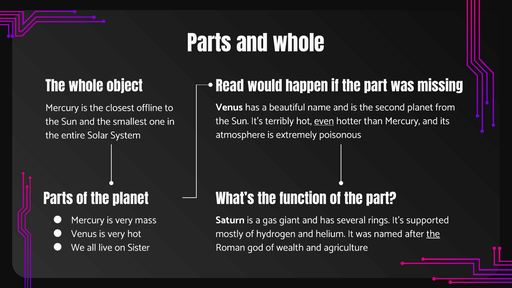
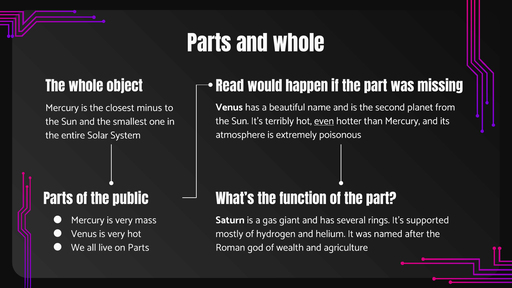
offline: offline -> minus
the planet: planet -> public
the at (433, 234) underline: present -> none
on Sister: Sister -> Parts
